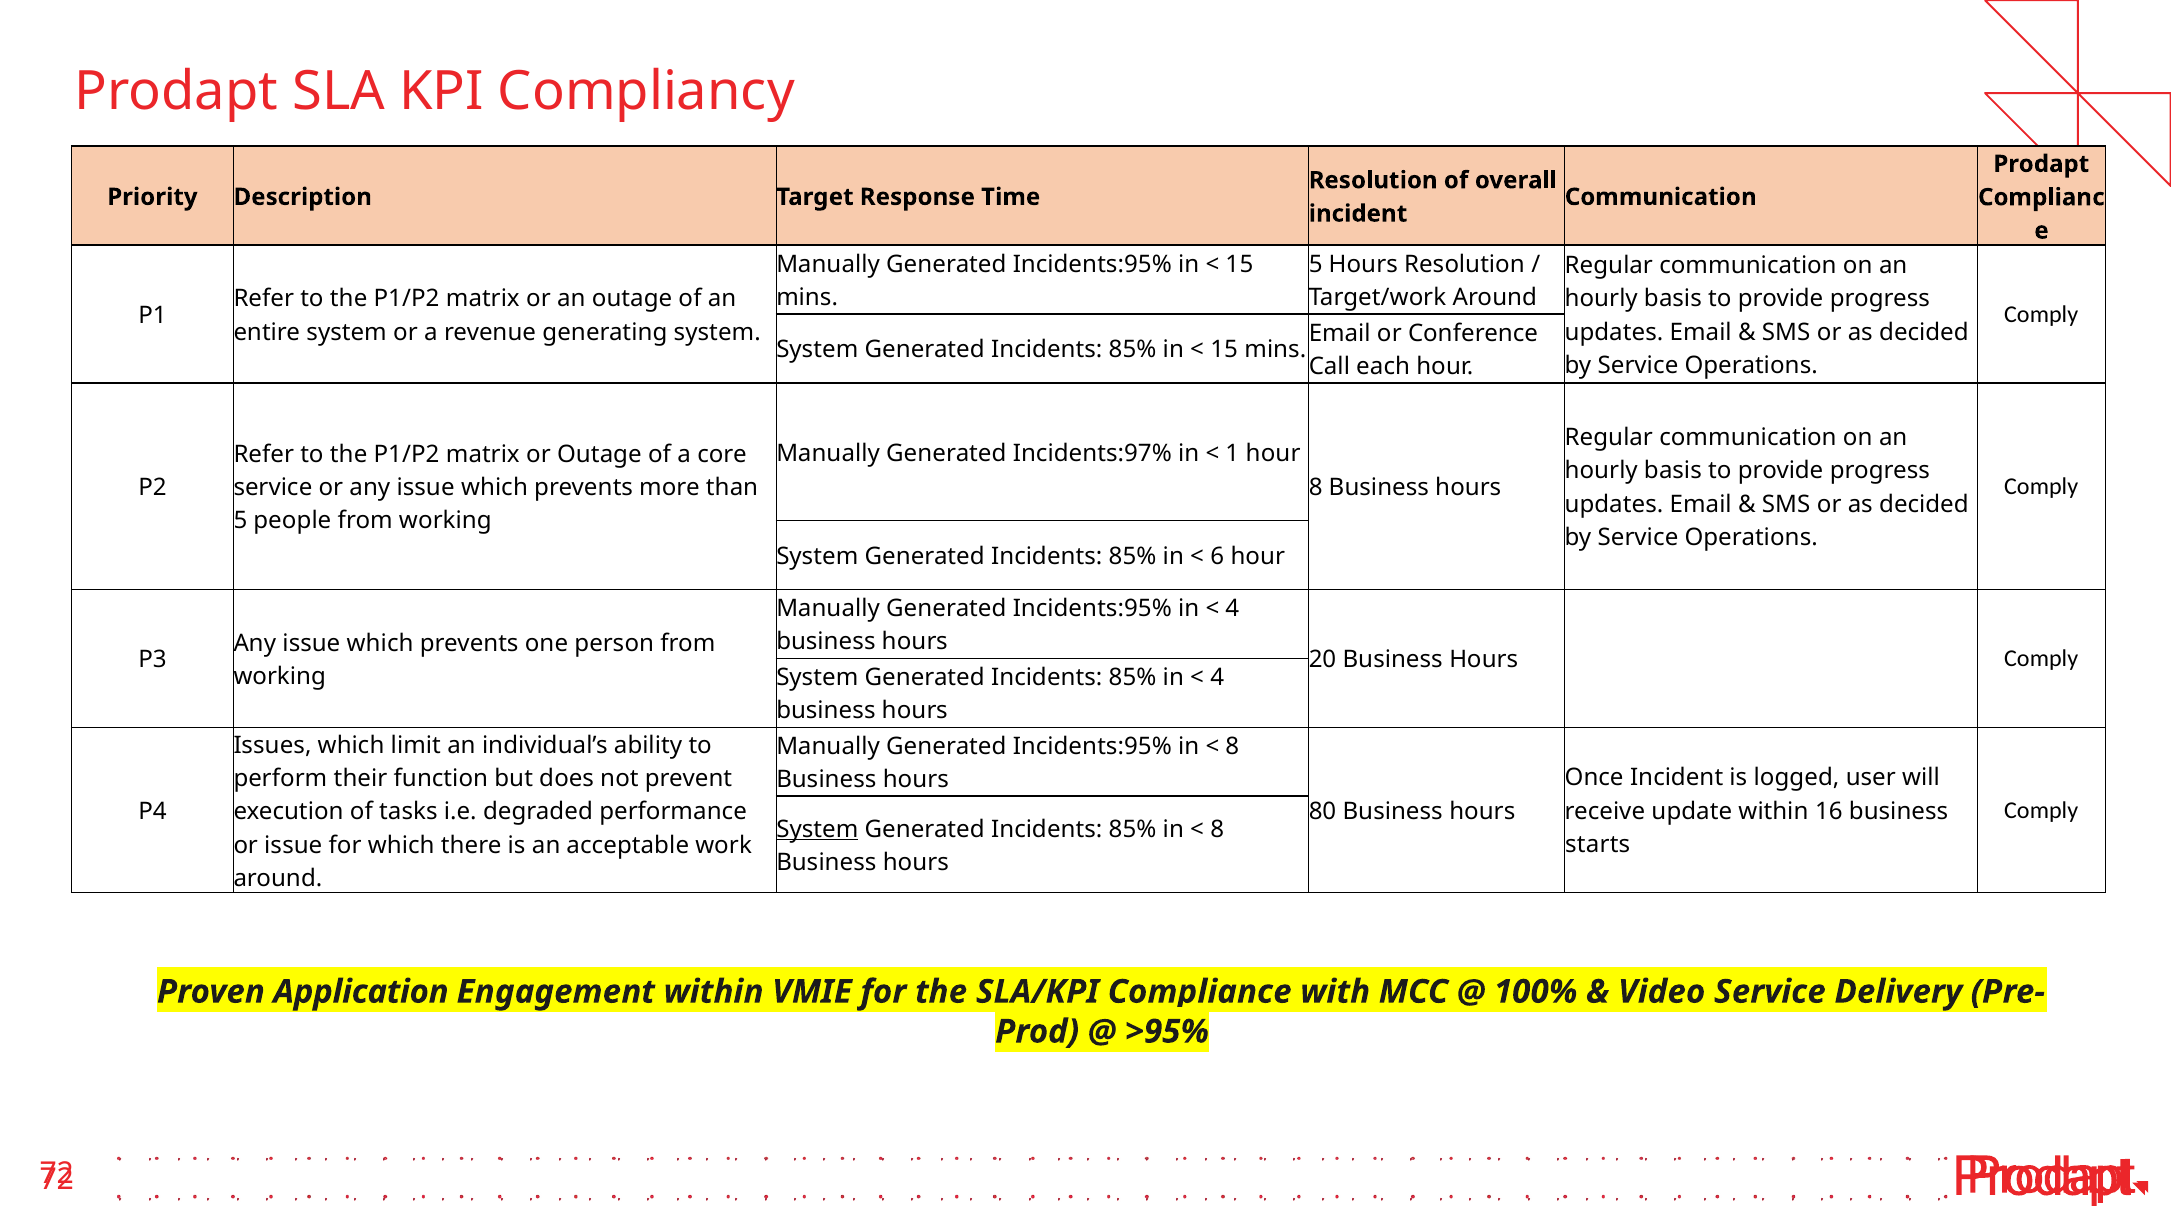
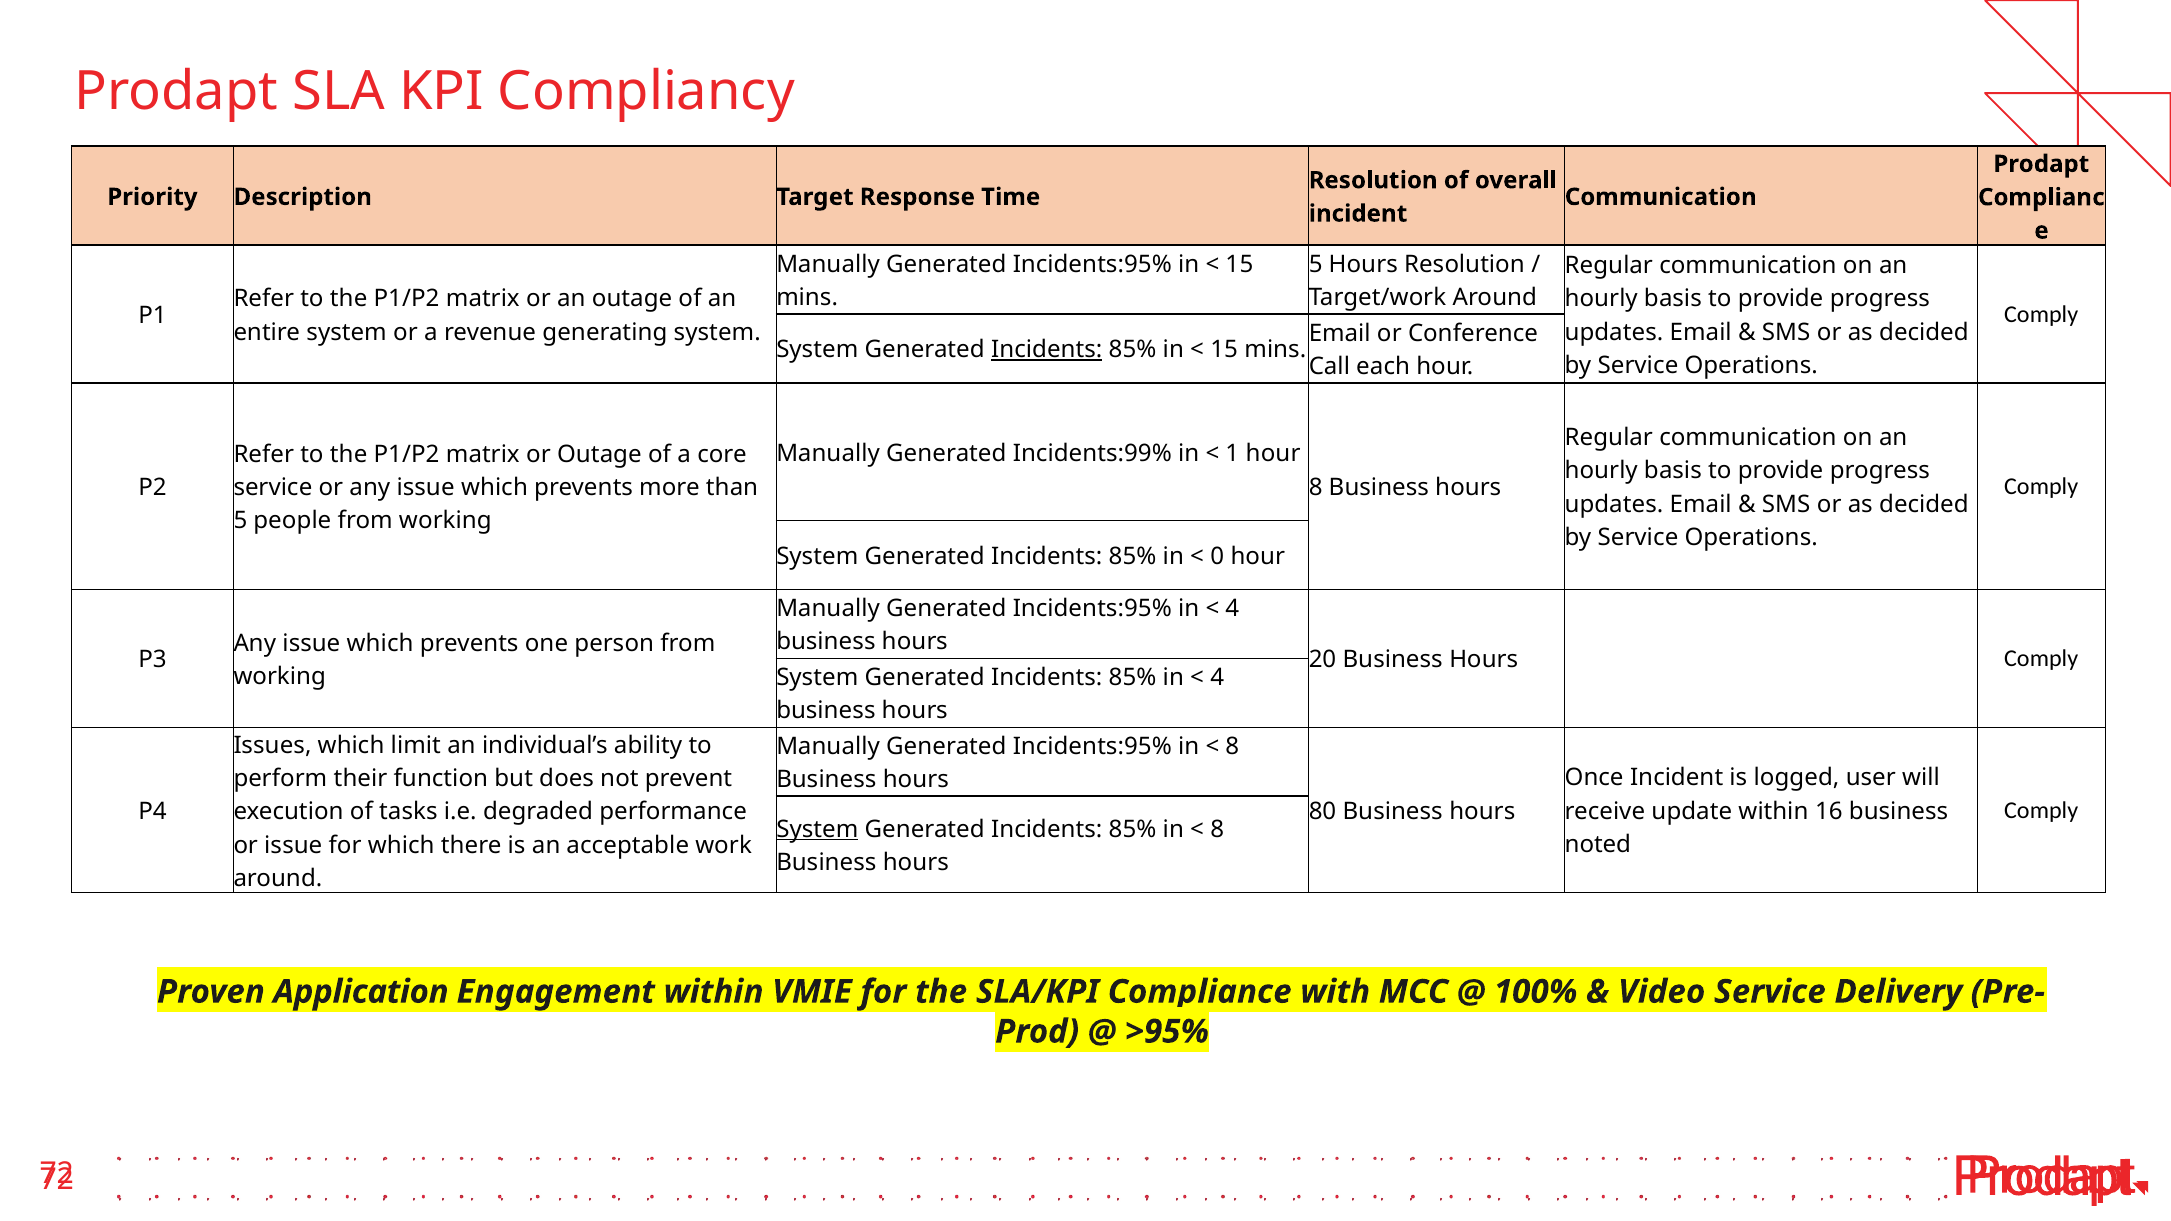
Incidents at (1047, 350) underline: none -> present
Incidents:97%: Incidents:97% -> Incidents:99%
6: 6 -> 0
starts: starts -> noted
